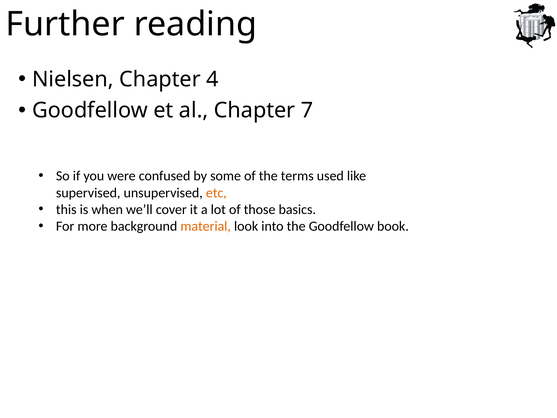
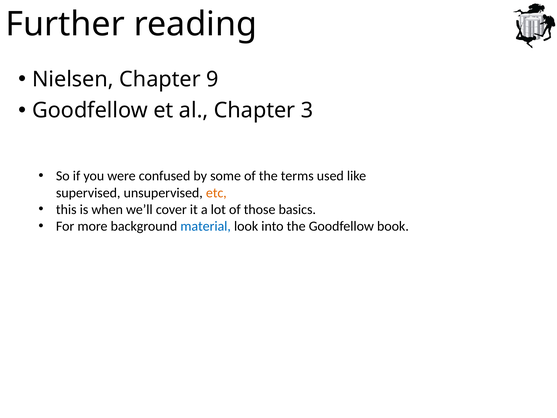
4: 4 -> 9
7: 7 -> 3
material colour: orange -> blue
